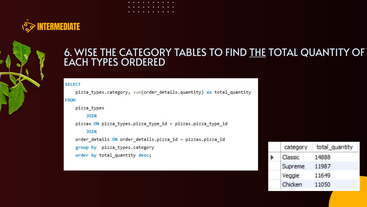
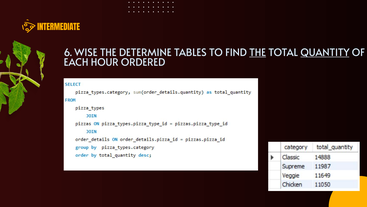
CATEGORY: CATEGORY -> DETERMINE
QUANTITY underline: none -> present
TYPES: TYPES -> HOUR
